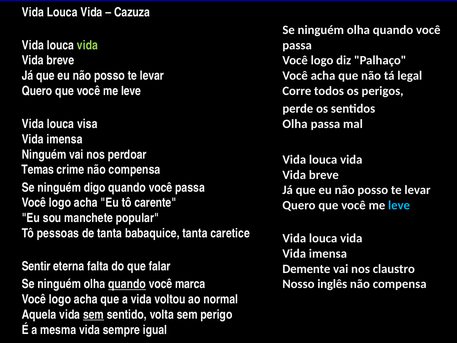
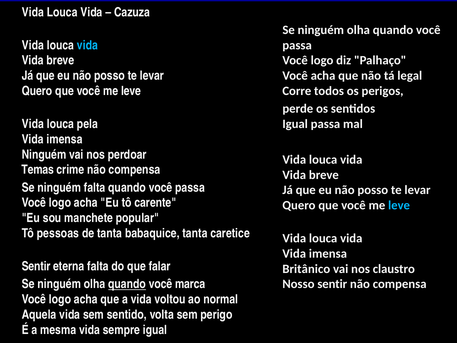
vida at (87, 45) colour: light green -> light blue
Olha at (295, 124): Olha -> Igual
visa: visa -> pela
ninguém digo: digo -> falta
Demente: Demente -> Britânico
Nosso inglês: inglês -> sentir
sem at (93, 314) underline: present -> none
